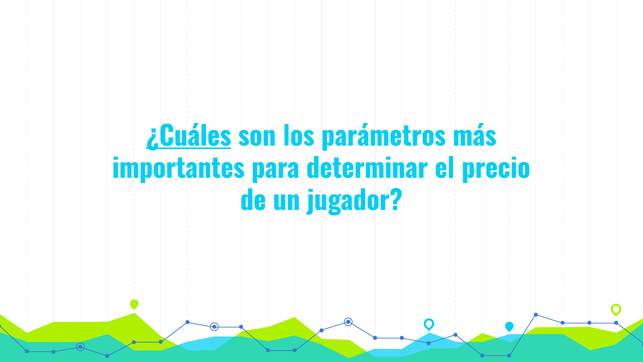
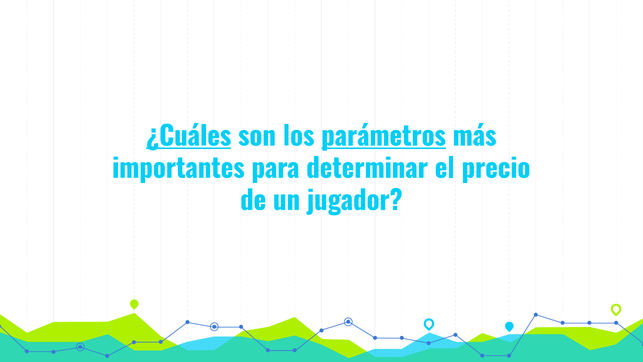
parámetros underline: none -> present
